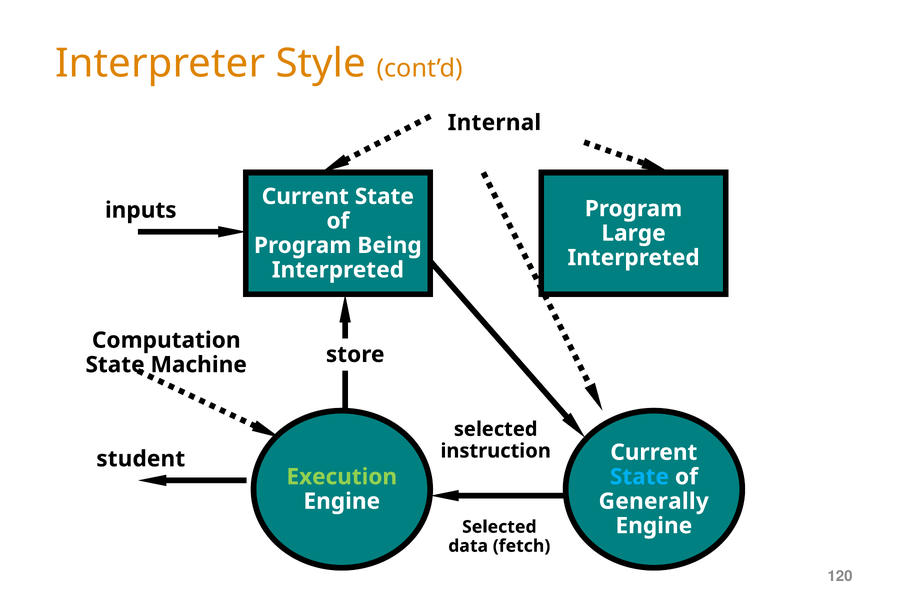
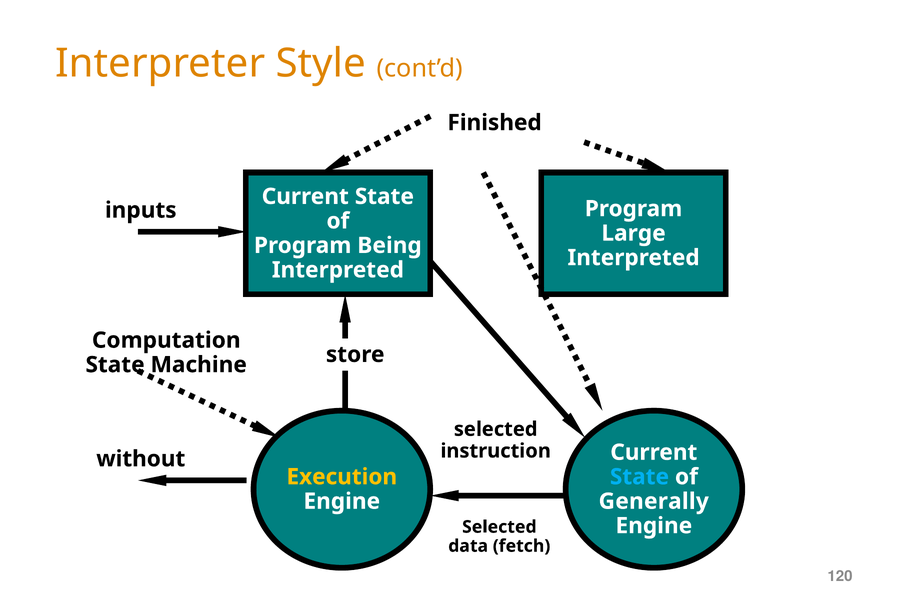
Internal: Internal -> Finished
student: student -> without
Execution colour: light green -> yellow
